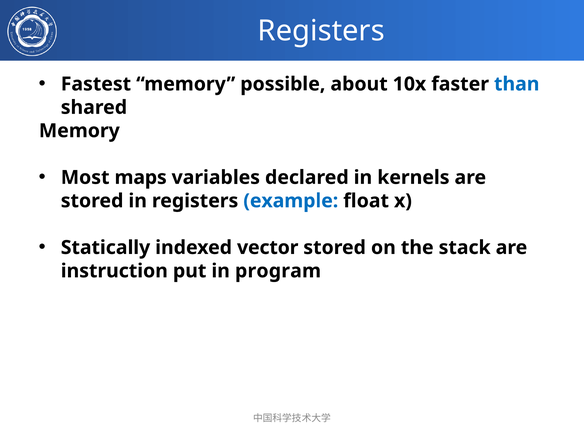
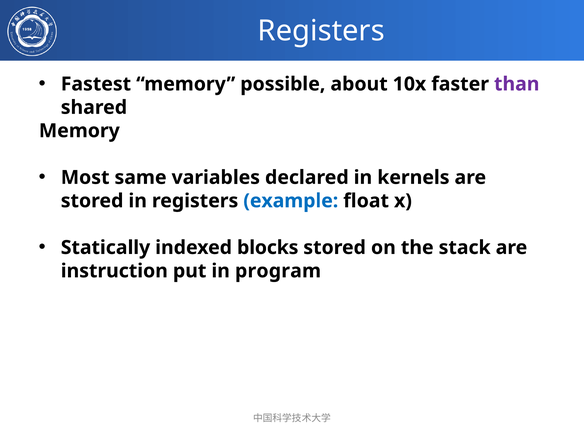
than colour: blue -> purple
maps: maps -> same
vector: vector -> blocks
